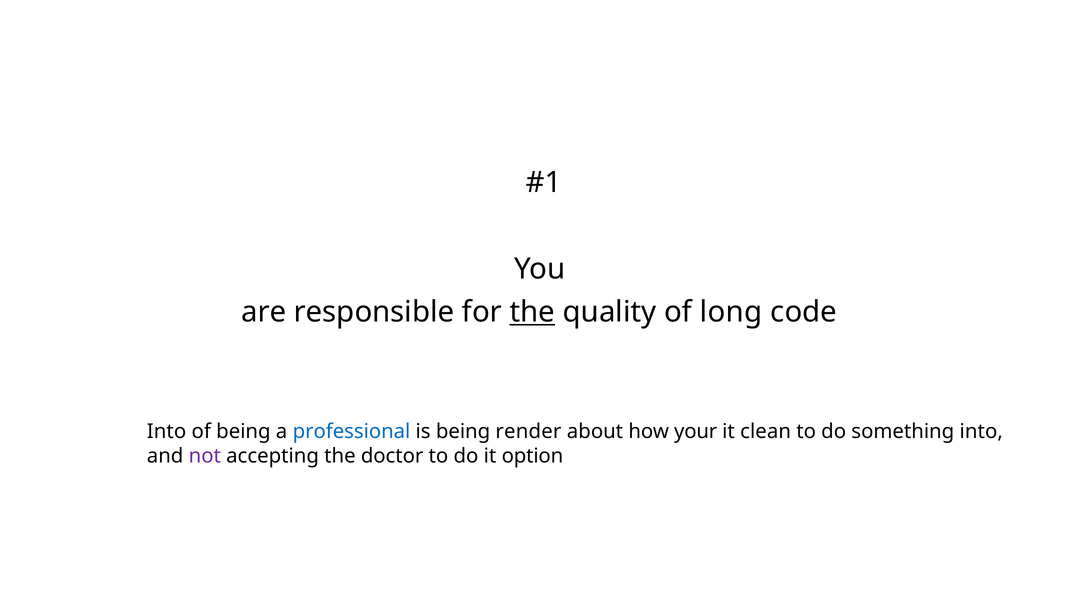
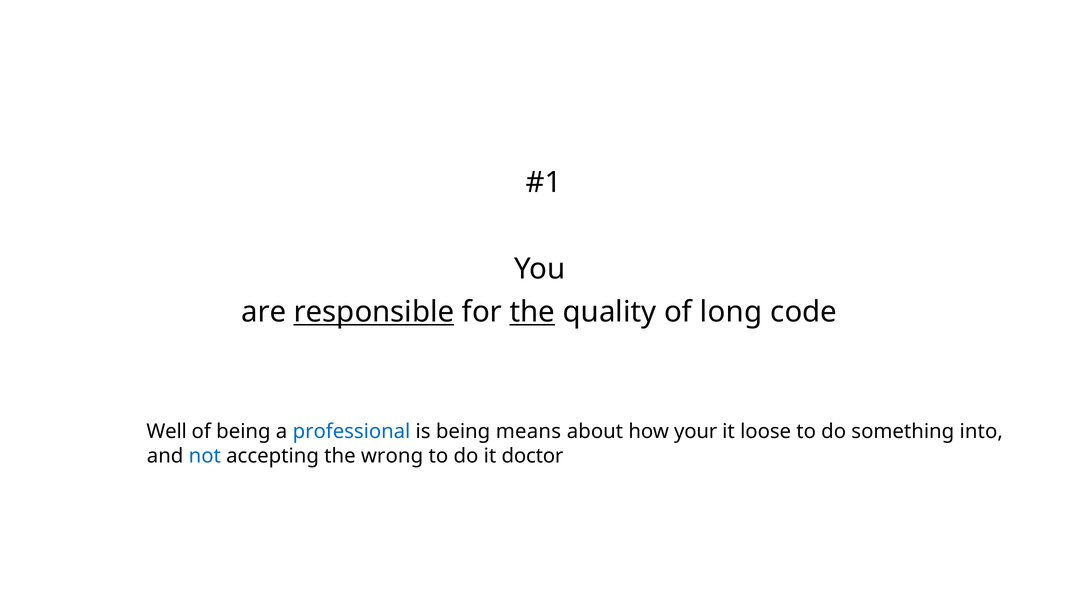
responsible underline: none -> present
Into at (167, 431): Into -> Well
render: render -> means
clean: clean -> loose
not colour: purple -> blue
doctor: doctor -> wrong
option: option -> doctor
